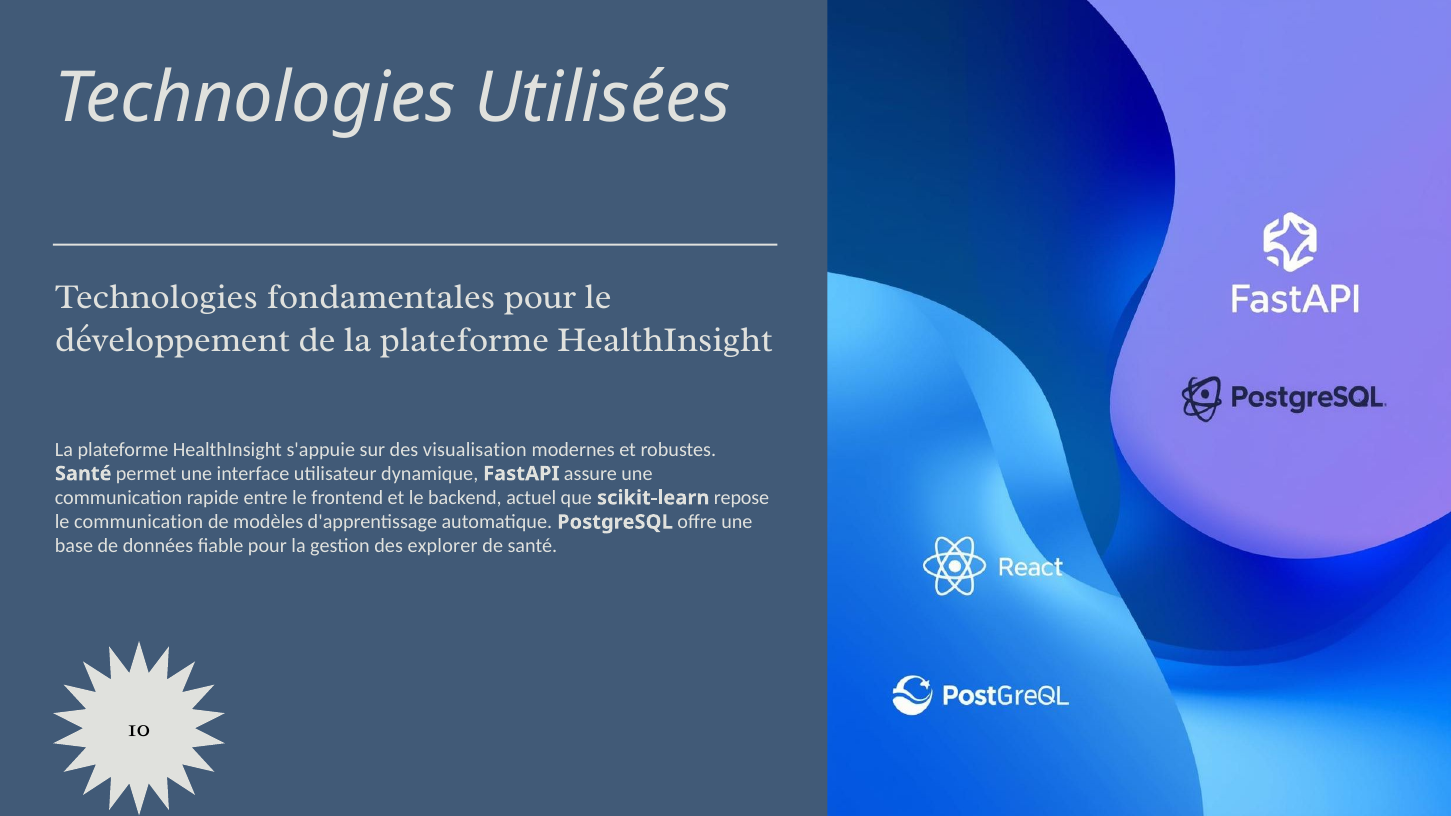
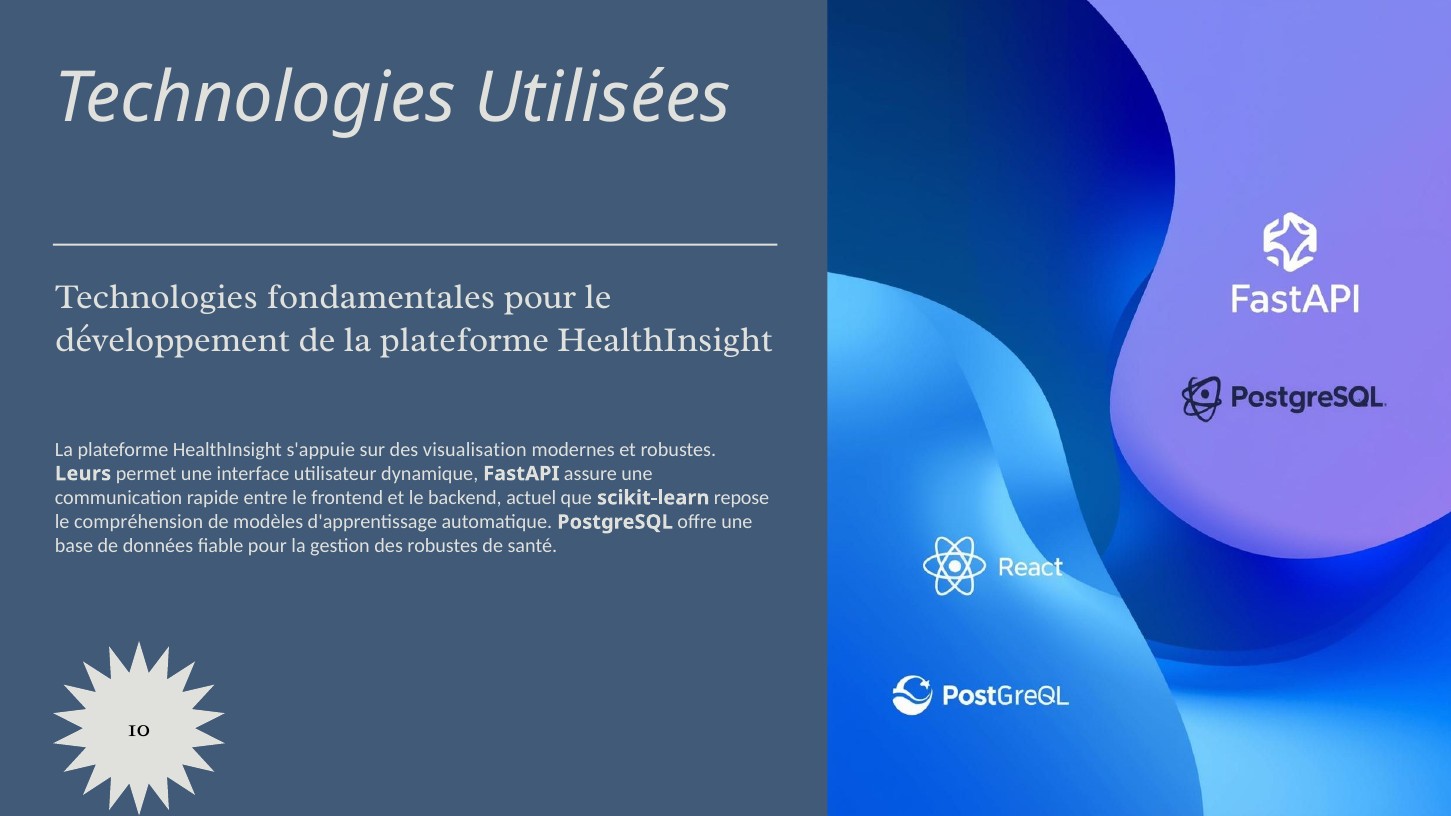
Santé at (83, 474): Santé -> Leurs
le communication: communication -> compréhension
des explorer: explorer -> robustes
